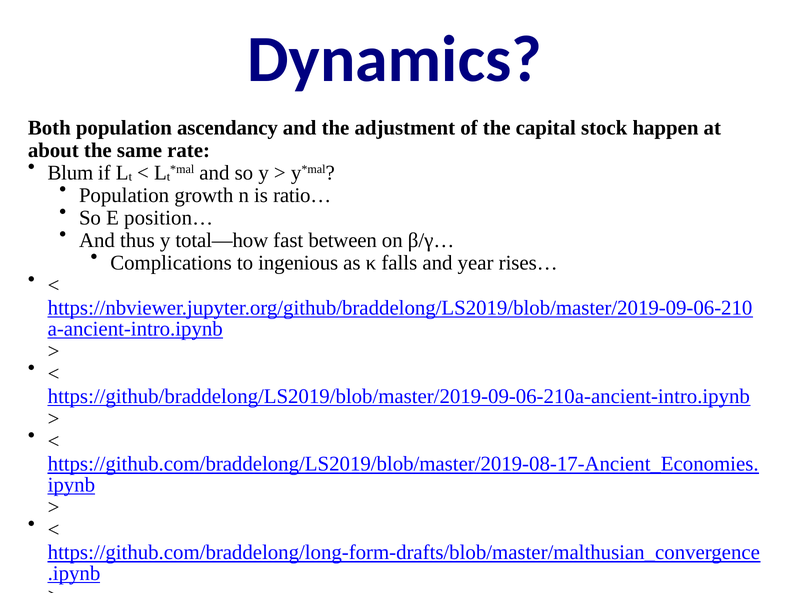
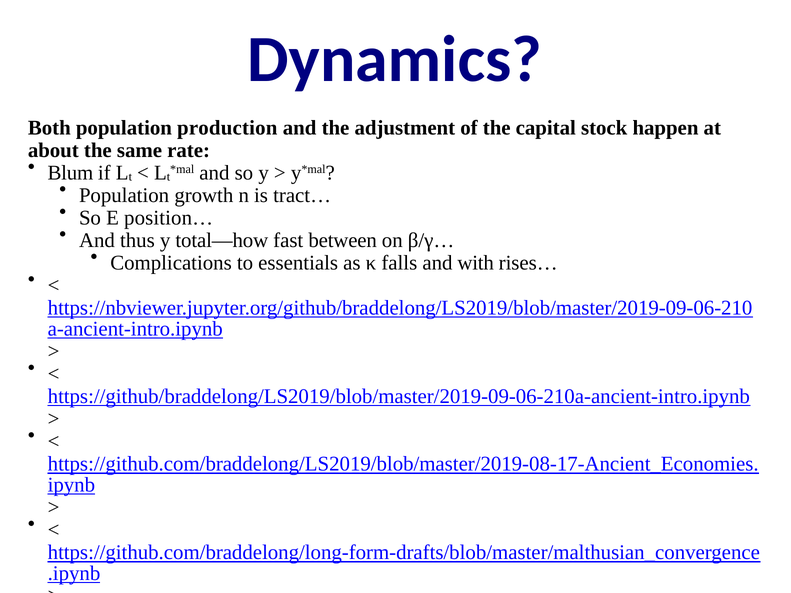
ascendancy: ascendancy -> production
ratio…: ratio… -> tract…
ingenious: ingenious -> essentials
year: year -> with
